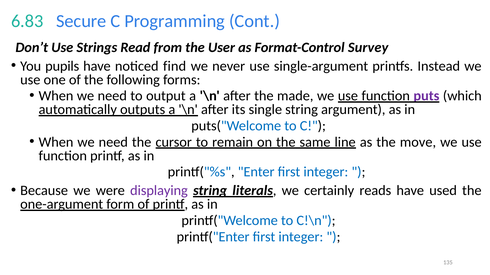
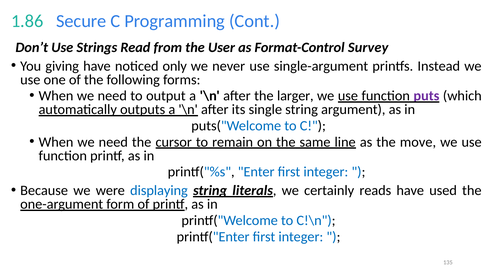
6.83: 6.83 -> 1.86
pupils: pupils -> giving
find: find -> only
made: made -> larger
displaying colour: purple -> blue
